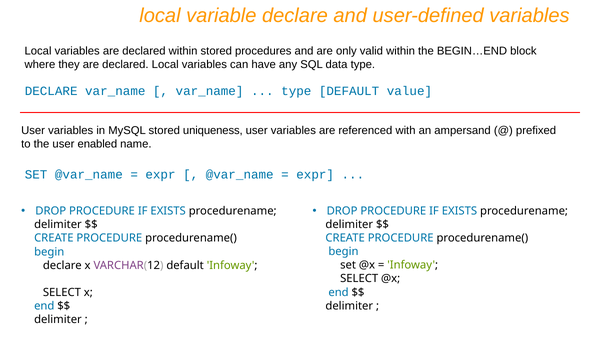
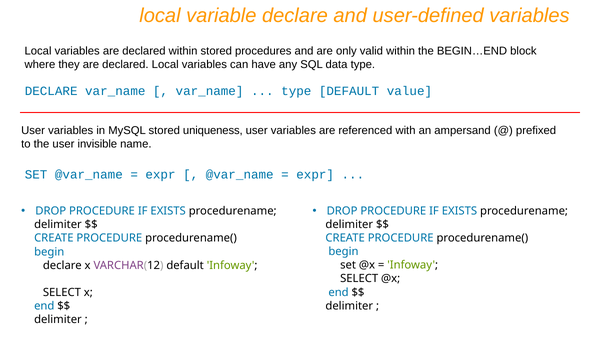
enabled: enabled -> invisible
